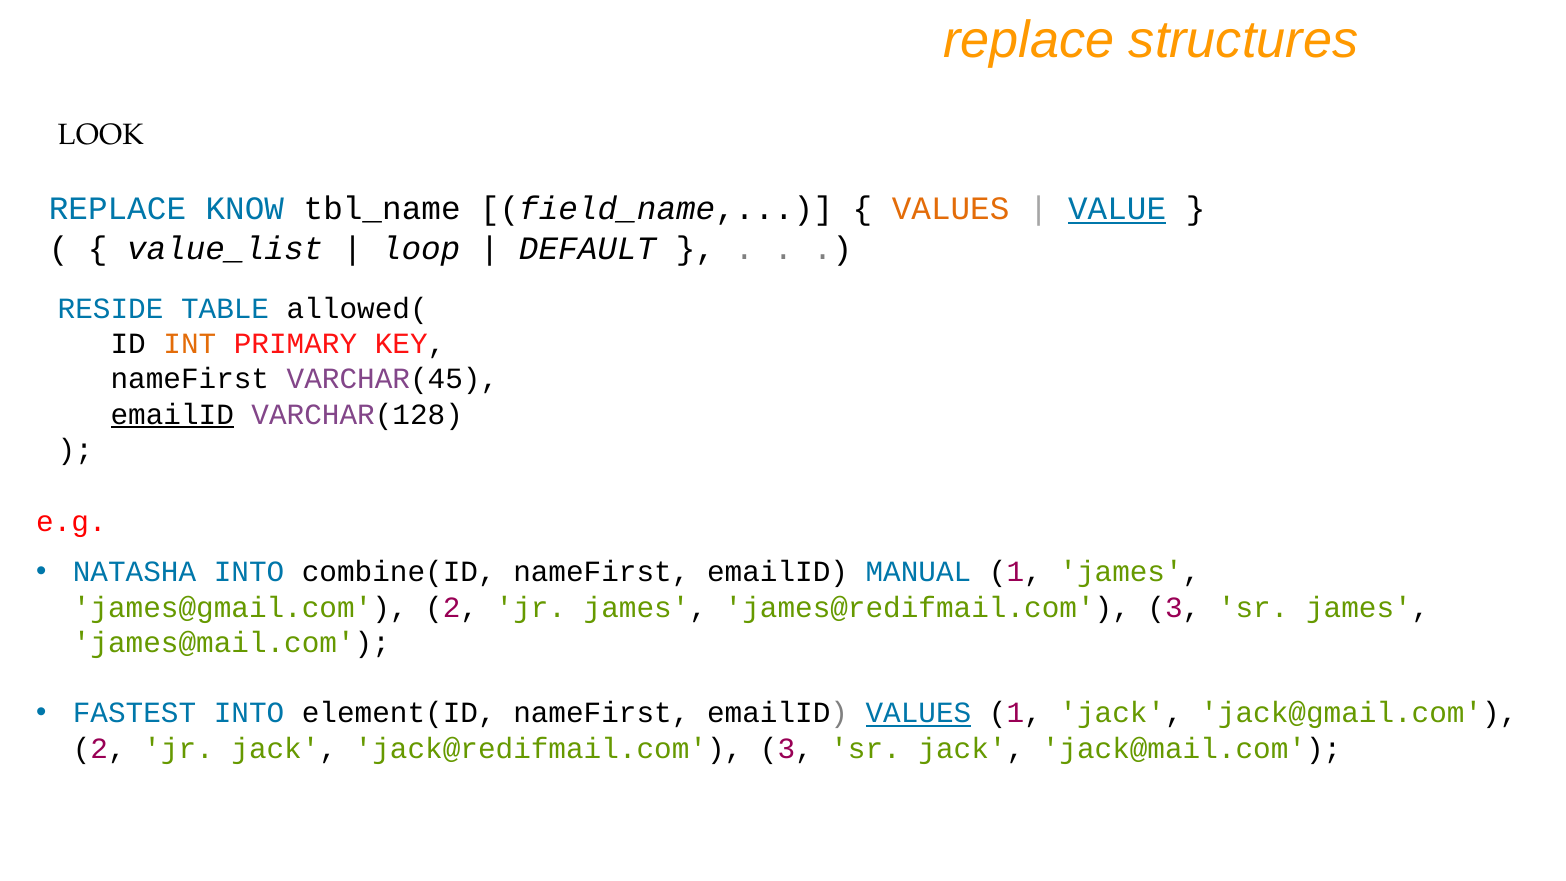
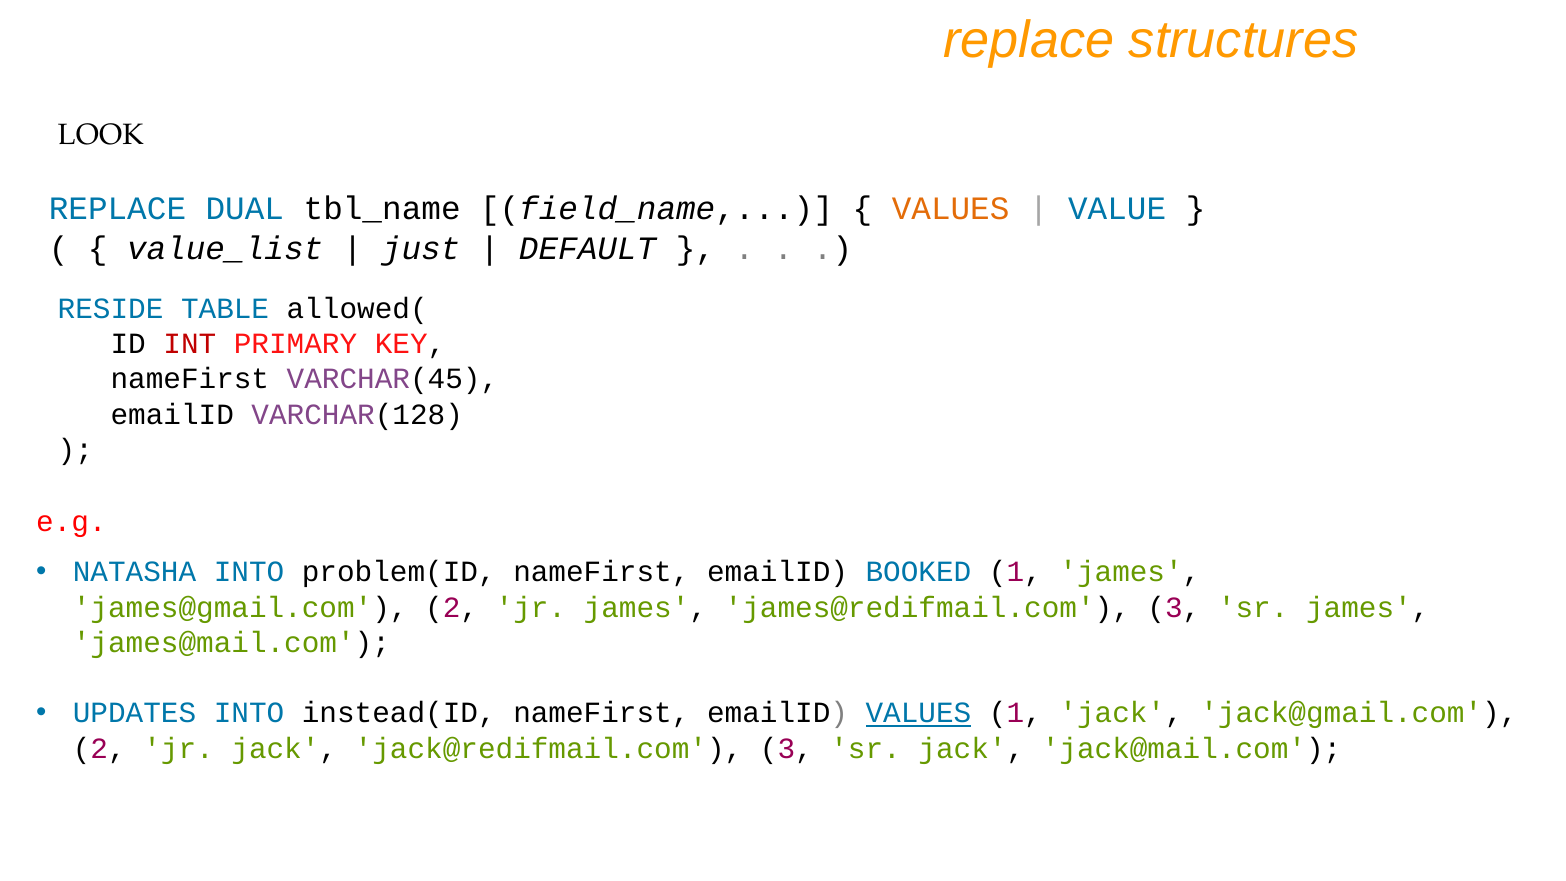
KNOW: KNOW -> DUAL
VALUE underline: present -> none
loop: loop -> just
INT colour: orange -> red
emailID at (172, 414) underline: present -> none
combine(ID: combine(ID -> problem(ID
MANUAL: MANUAL -> BOOKED
FASTEST: FASTEST -> UPDATES
element(ID: element(ID -> instead(ID
